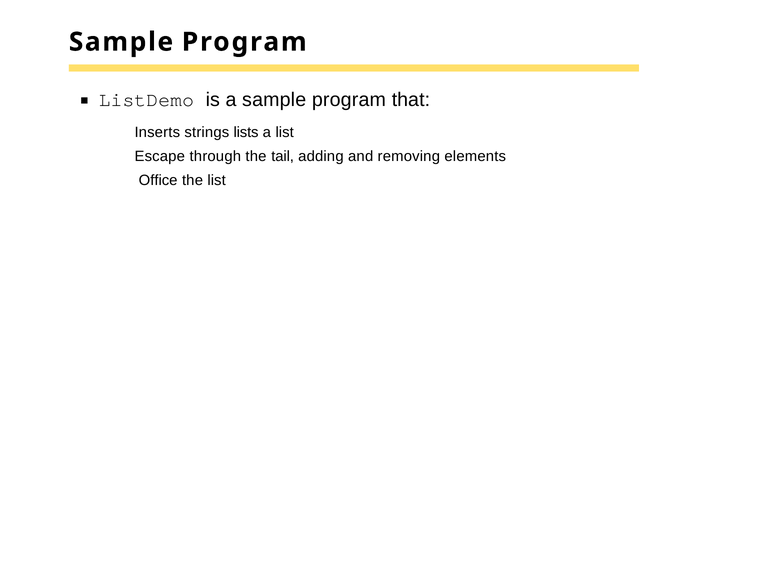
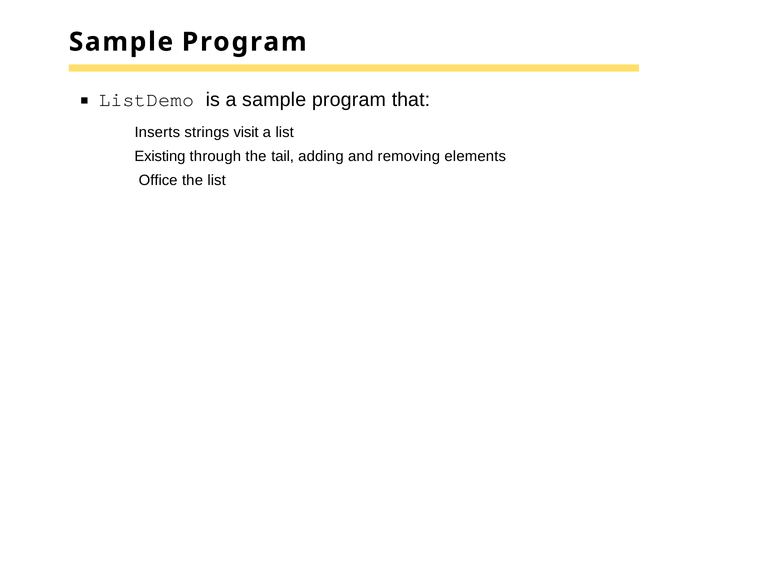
lists: lists -> visit
Escape: Escape -> Existing
